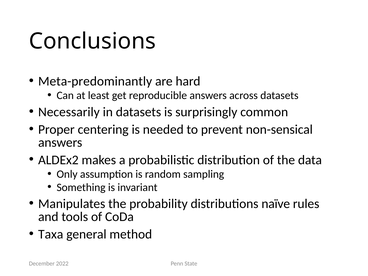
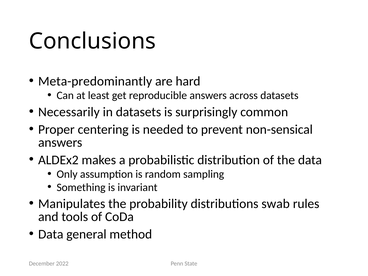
naïve: naïve -> swab
Taxa at (51, 234): Taxa -> Data
